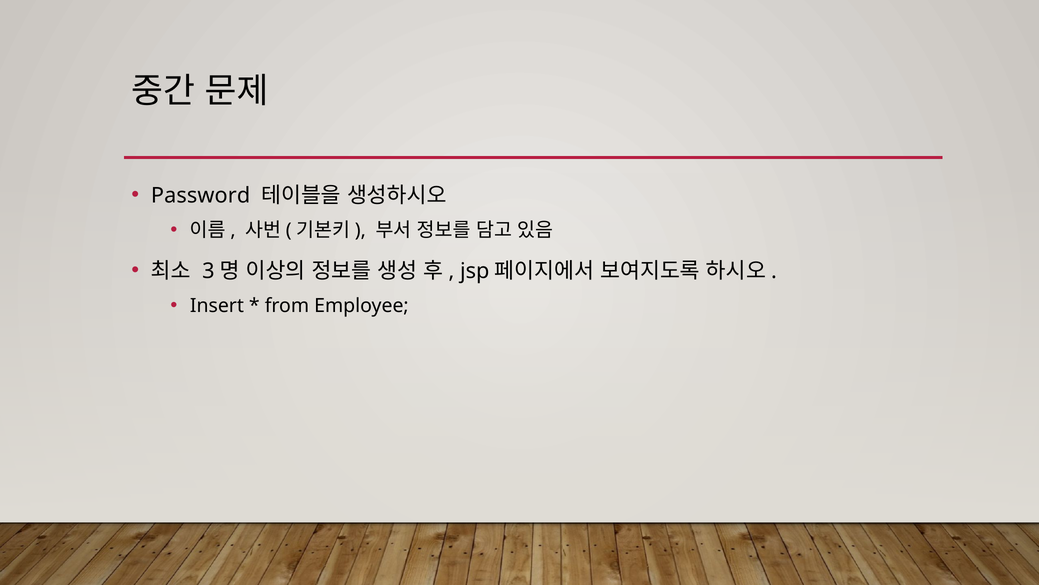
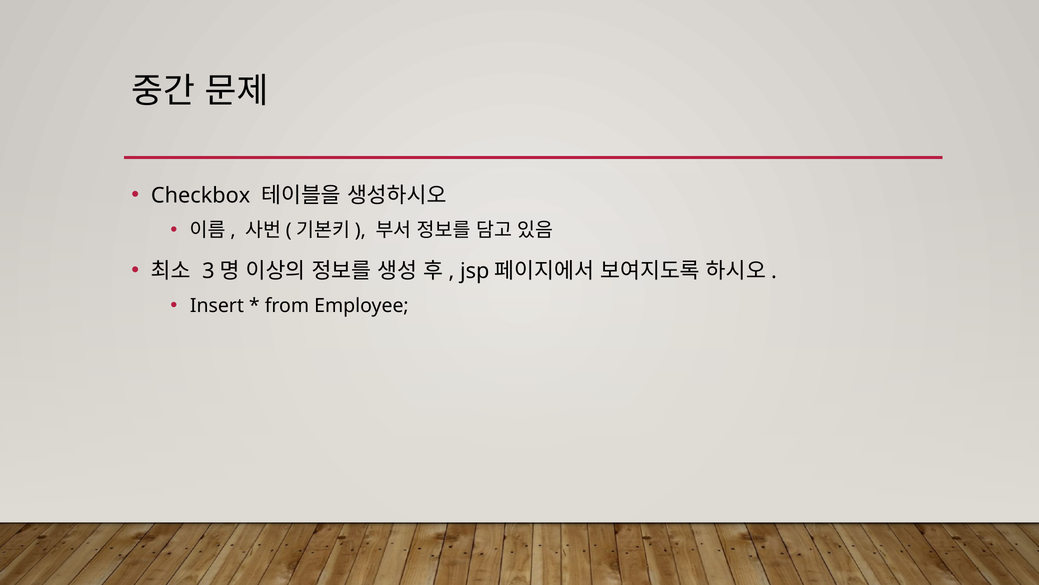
Password: Password -> Checkbox
